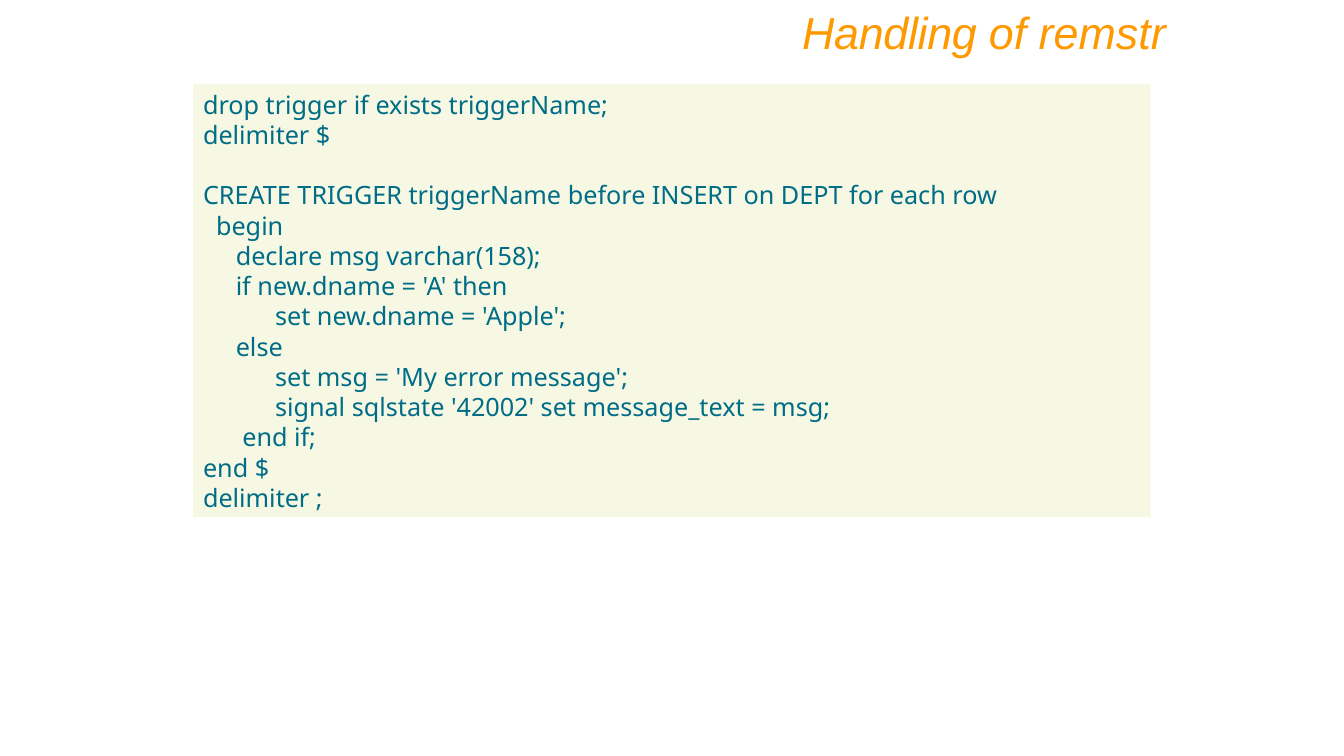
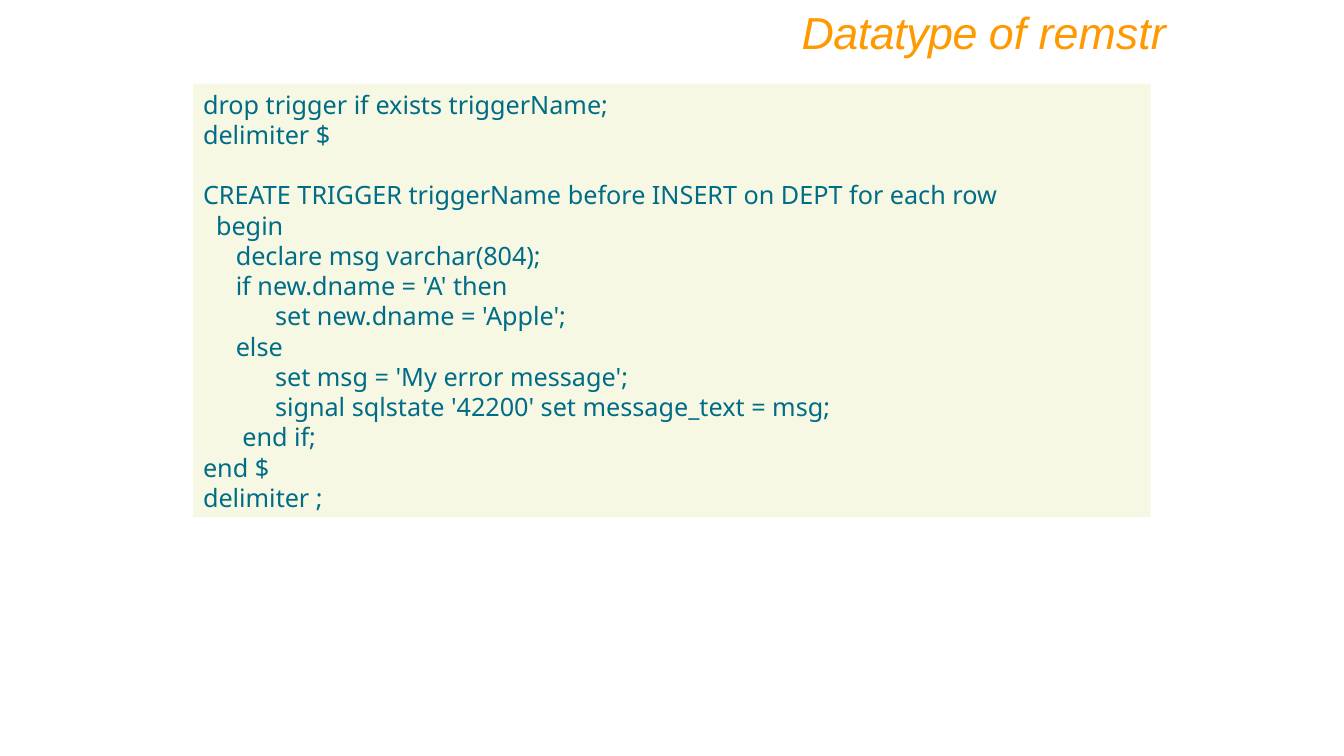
Handling: Handling -> Datatype
varchar(158: varchar(158 -> varchar(804
42002: 42002 -> 42200
